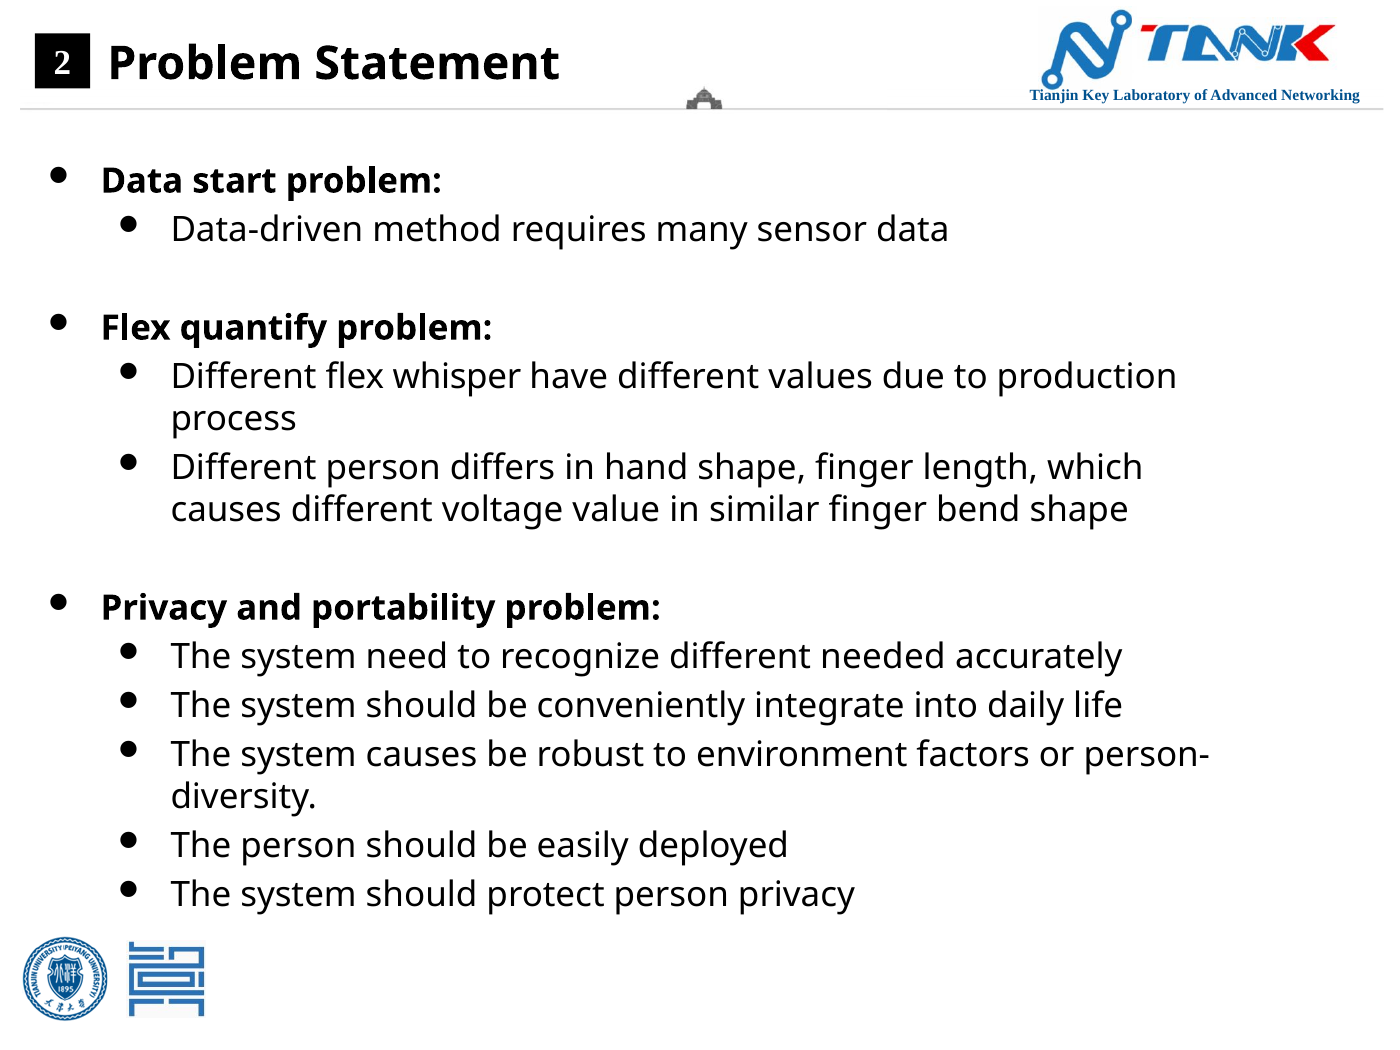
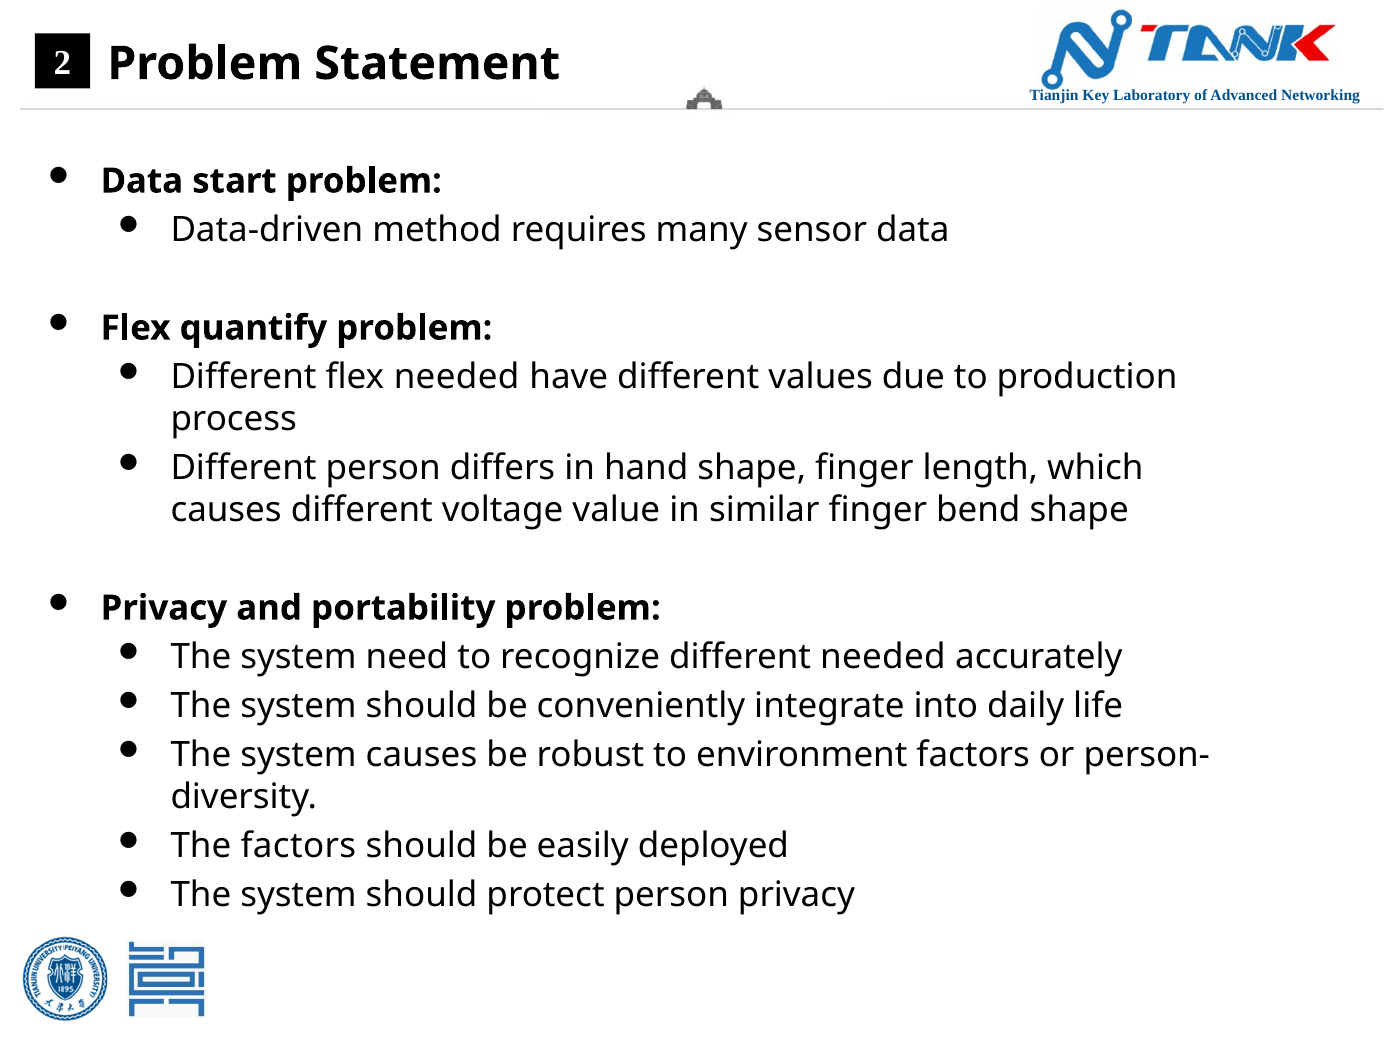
flex whisper: whisper -> needed
The person: person -> factors
